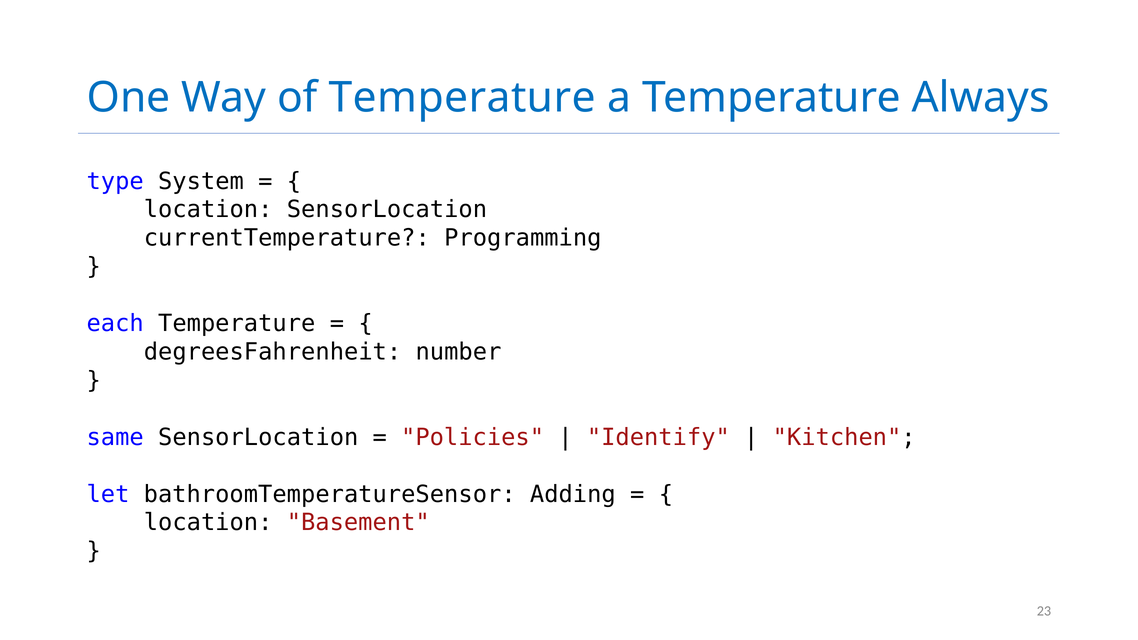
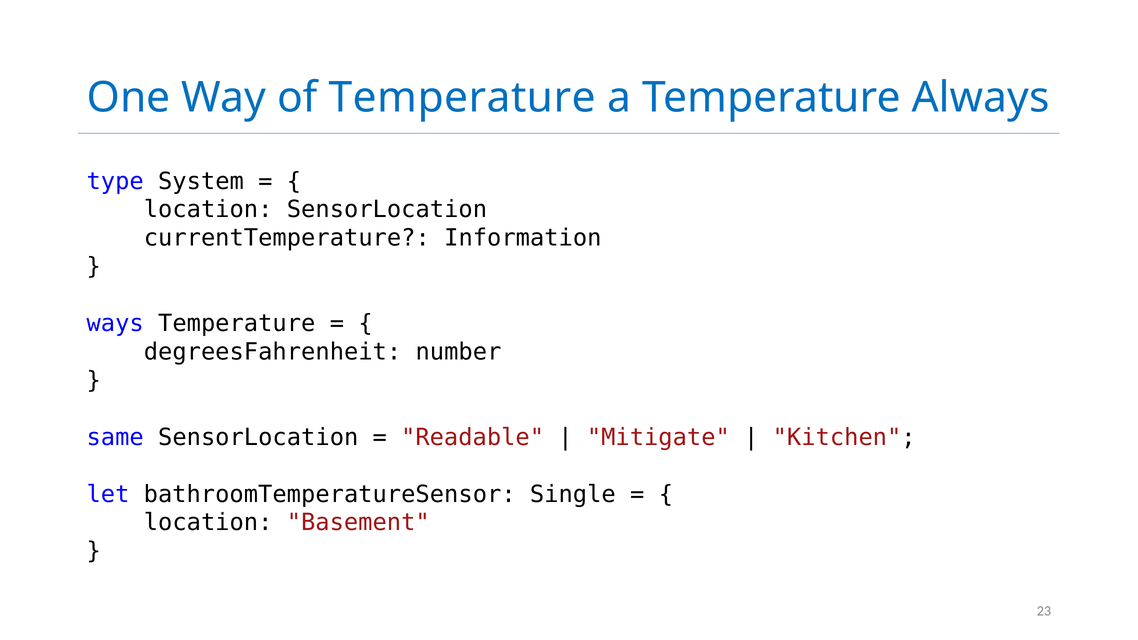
Programming: Programming -> Information
each: each -> ways
Policies: Policies -> Readable
Identify: Identify -> Mitigate
Adding: Adding -> Single
